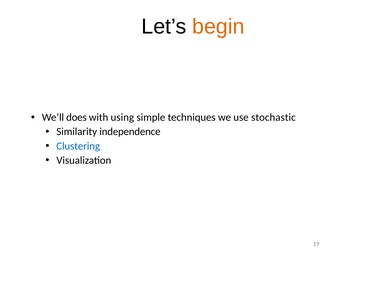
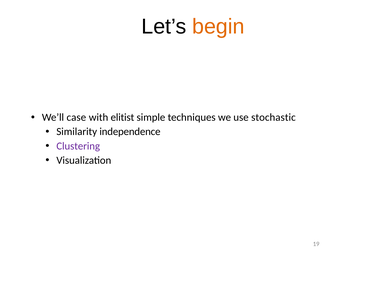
does: does -> case
using: using -> elitist
Clustering colour: blue -> purple
